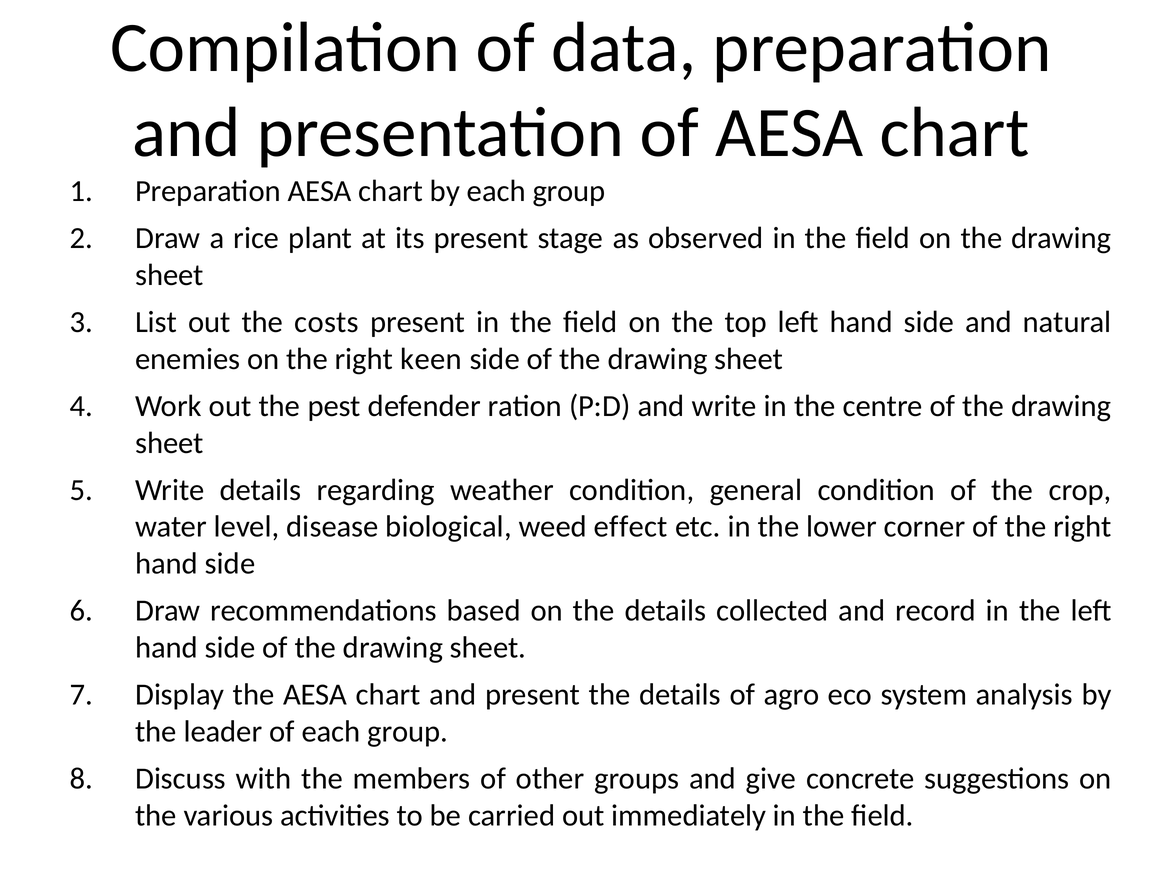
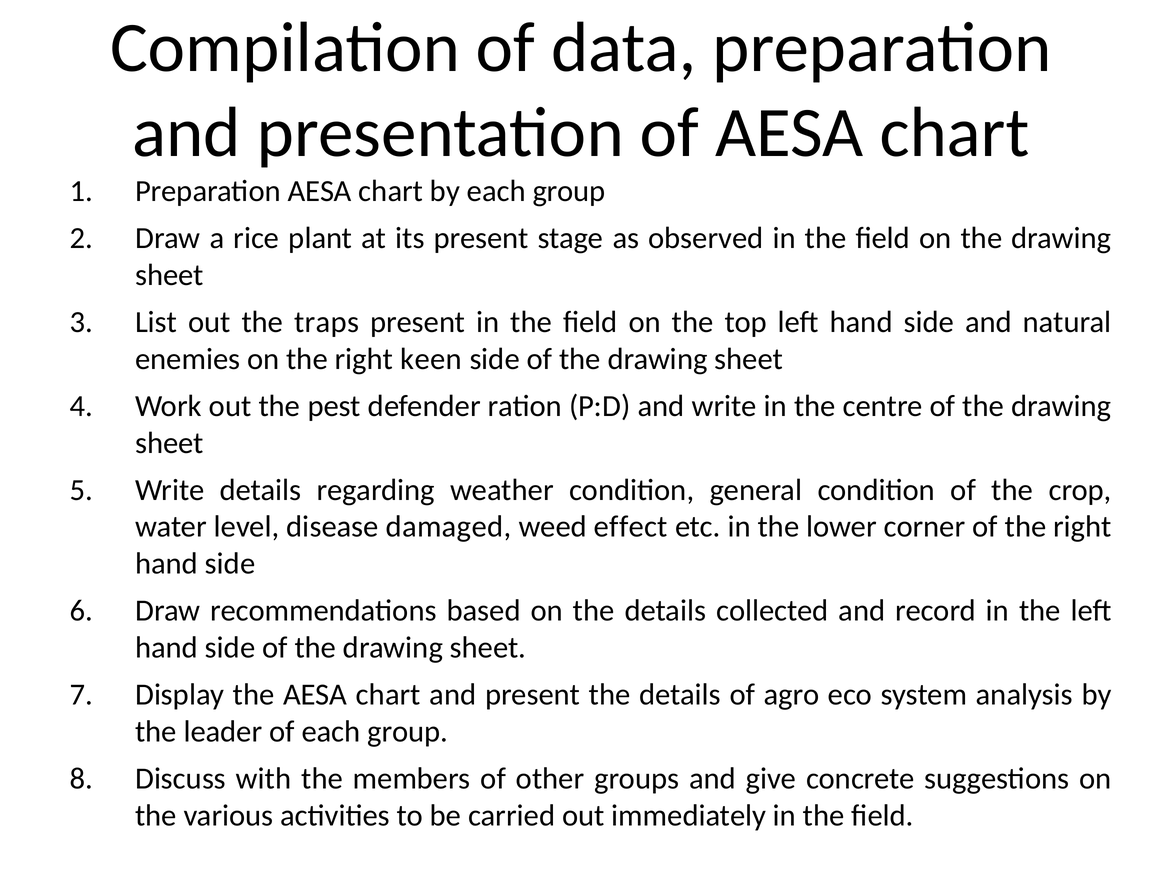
costs: costs -> traps
biological: biological -> damaged
